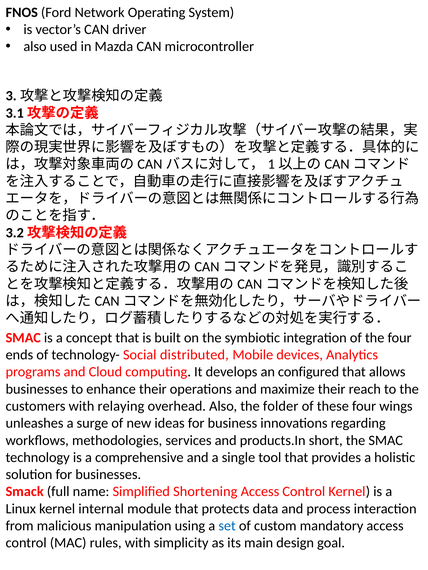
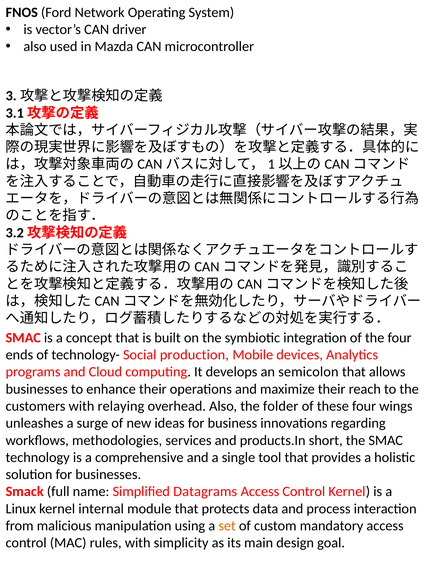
distributed: distributed -> production
configured: configured -> semicolon
Shortening: Shortening -> Datagrams
set colour: blue -> orange
